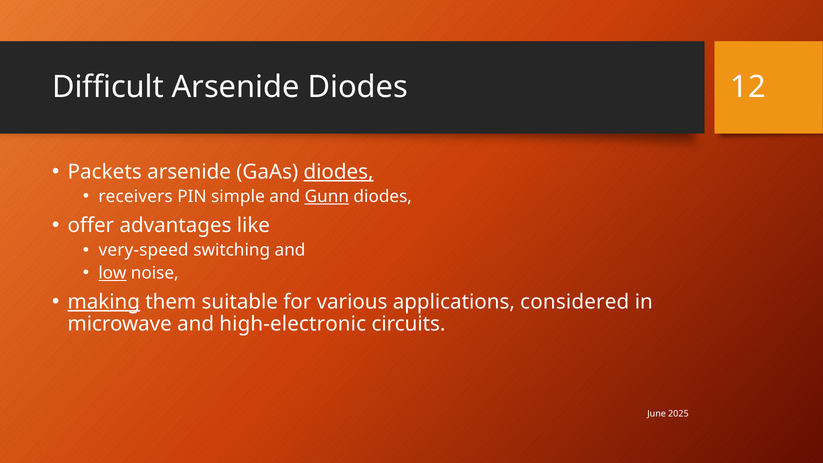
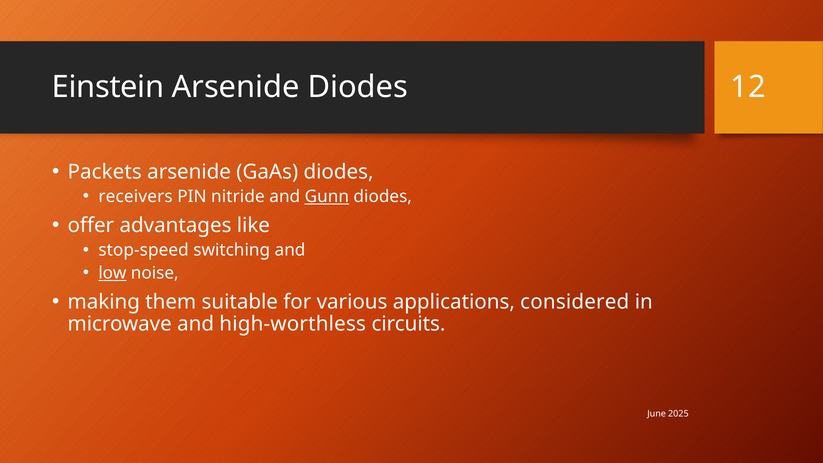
Difficult: Difficult -> Einstein
diodes at (339, 172) underline: present -> none
simple: simple -> nitride
very-speed: very-speed -> stop-speed
making underline: present -> none
high-electronic: high-electronic -> high-worthless
